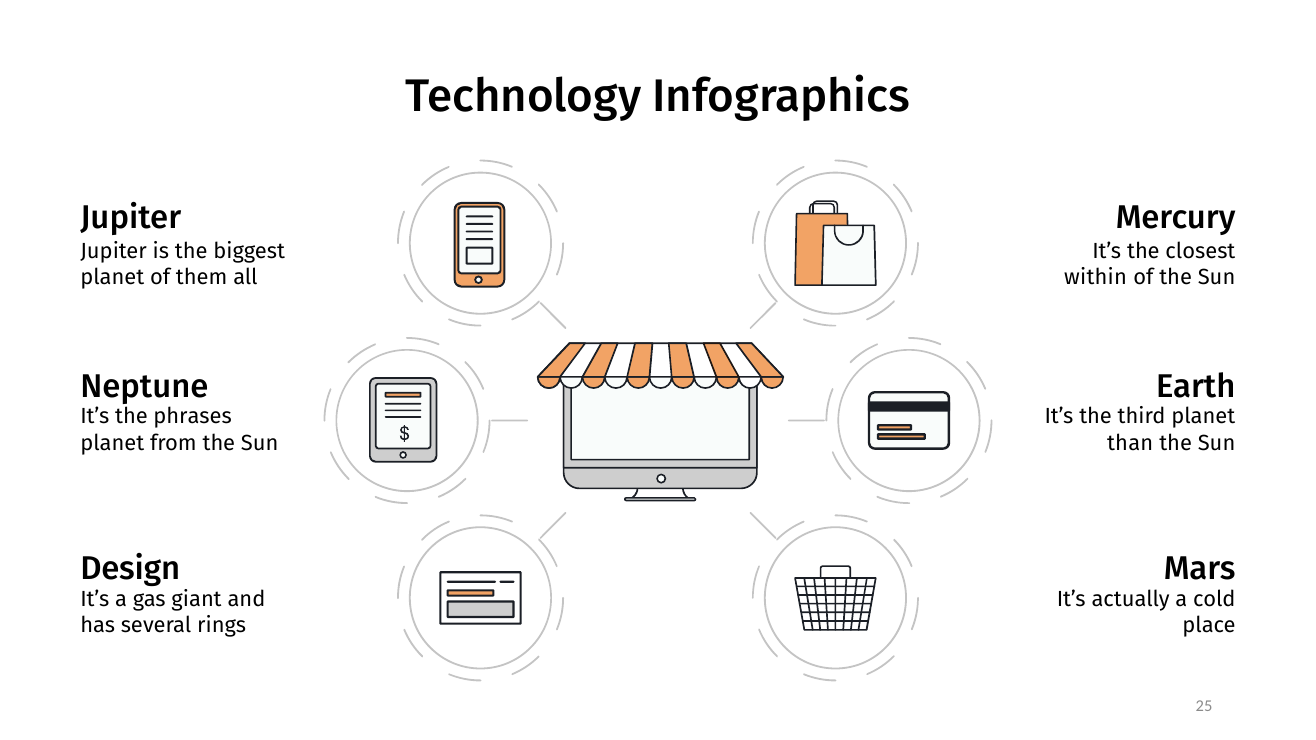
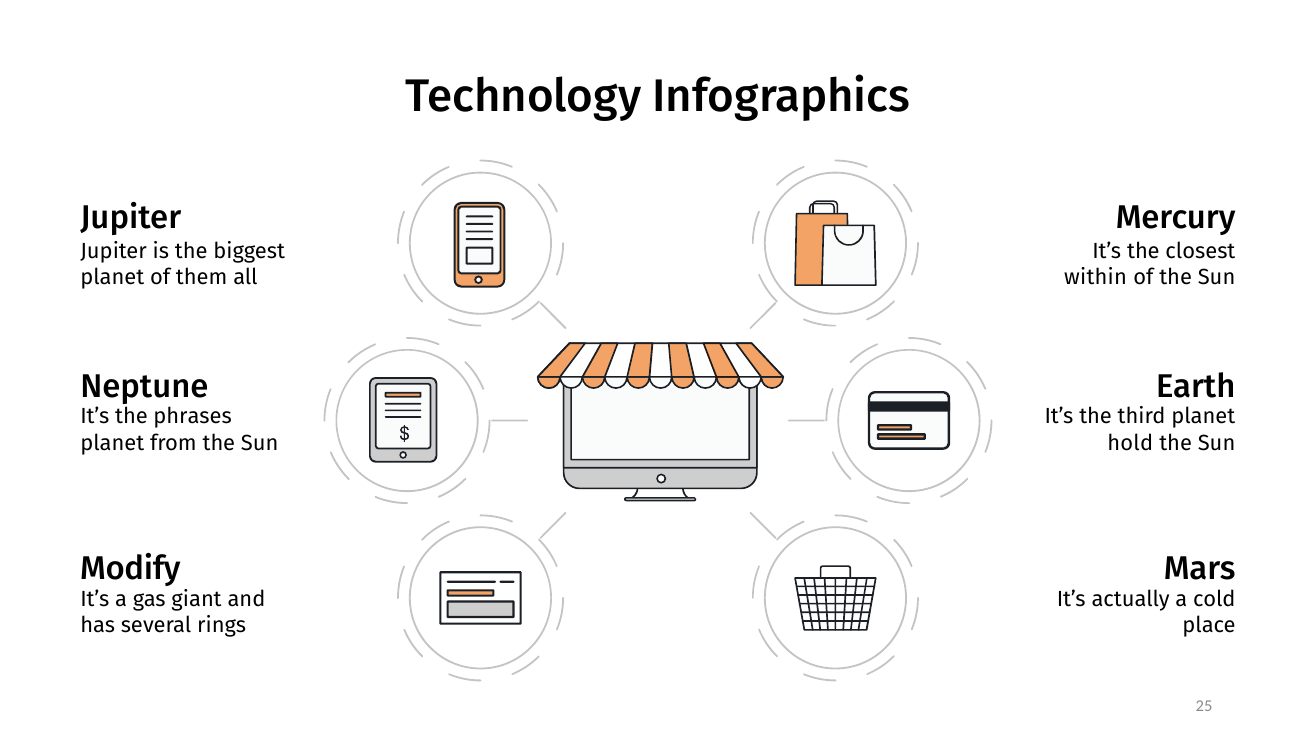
than: than -> hold
Design: Design -> Modify
